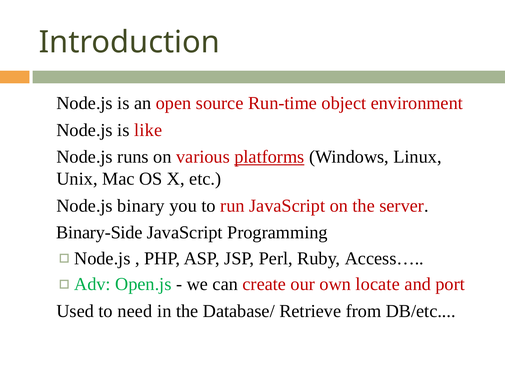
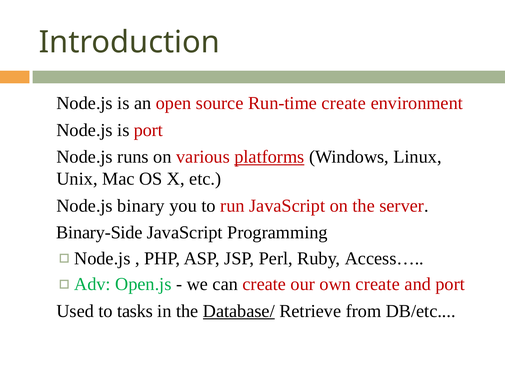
Run-time object: object -> create
is like: like -> port
own locate: locate -> create
need: need -> tasks
Database/ underline: none -> present
